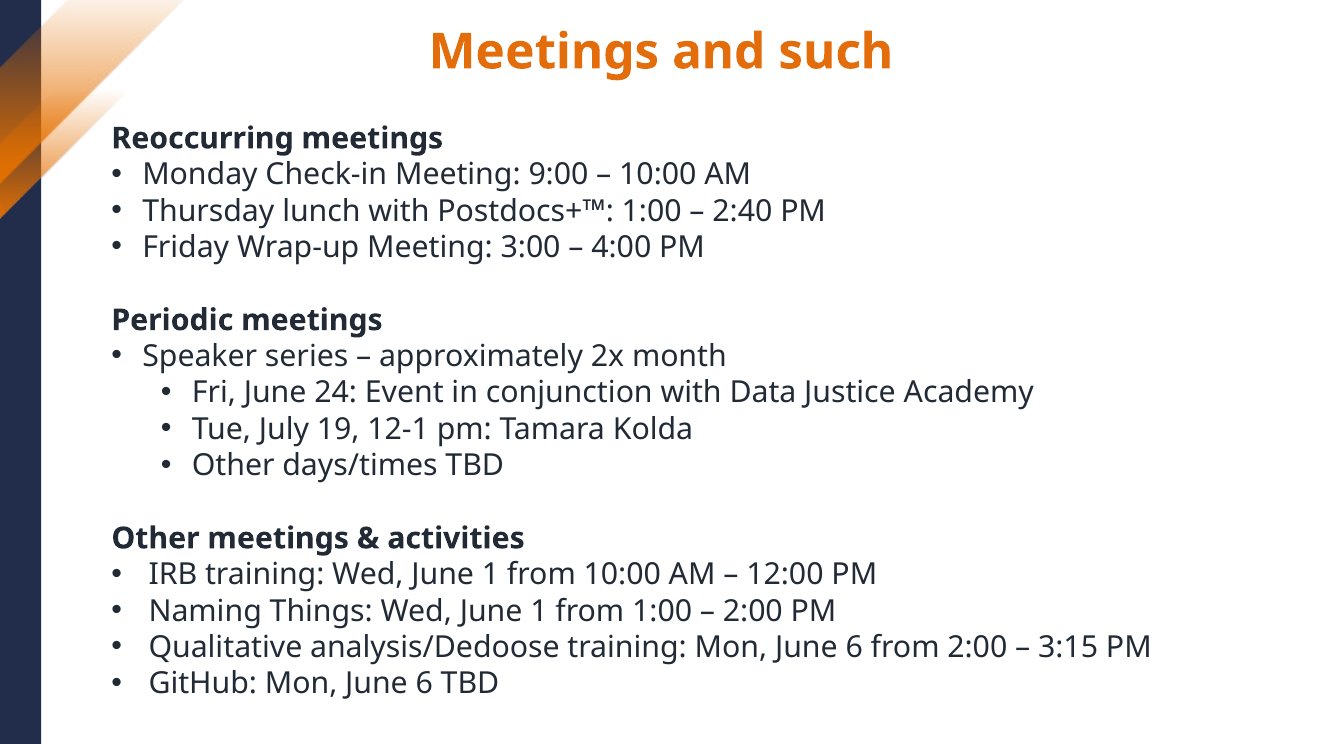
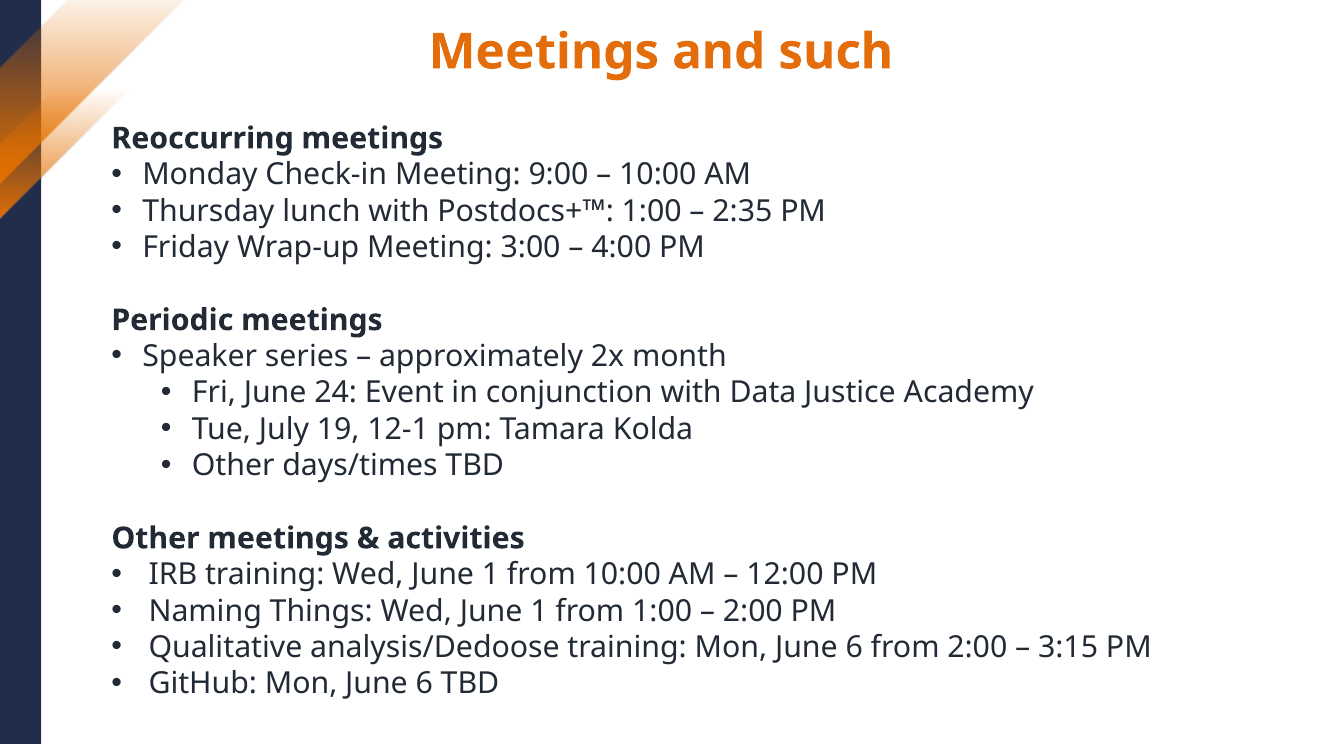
2:40: 2:40 -> 2:35
